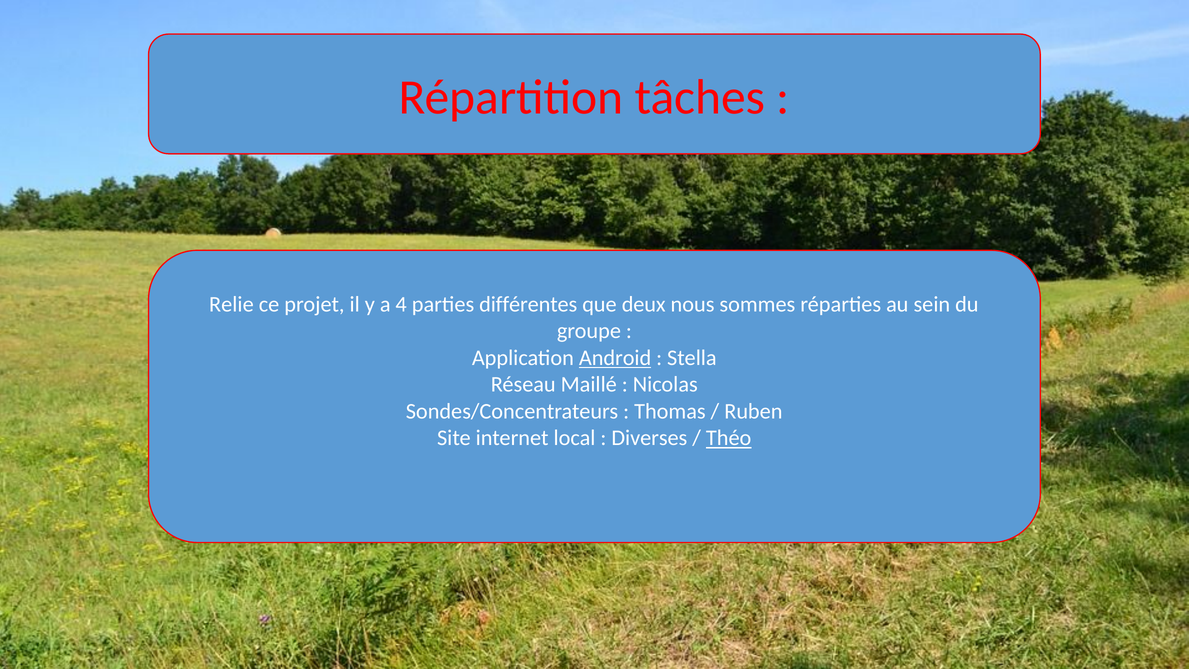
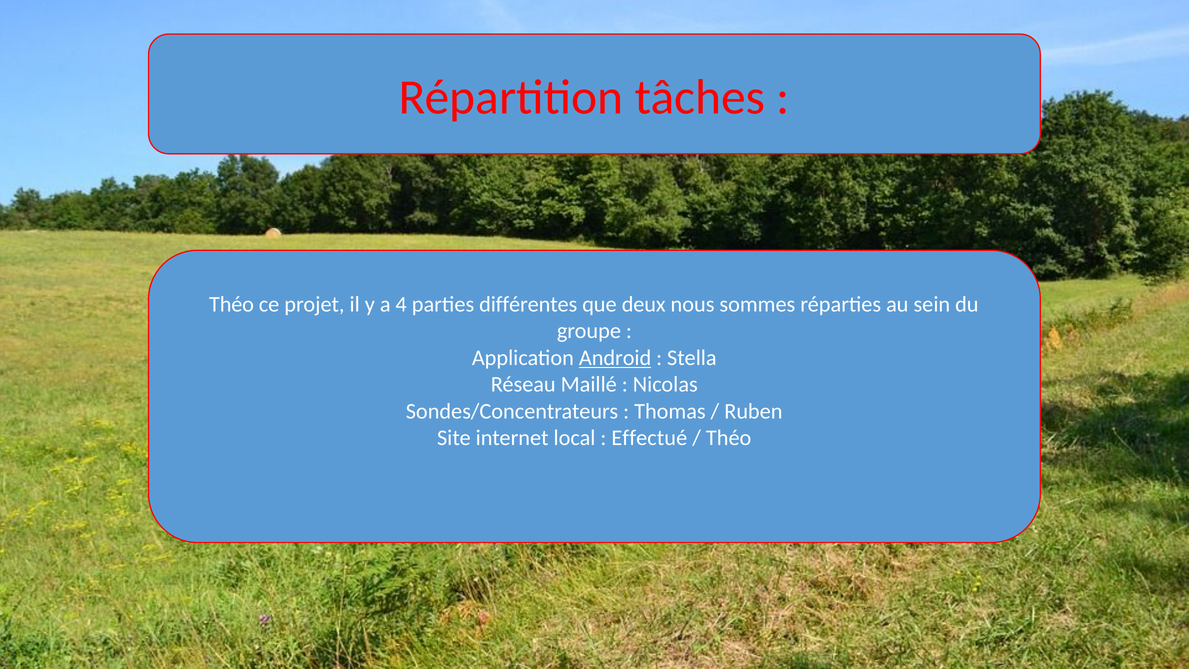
Relie at (231, 304): Relie -> Théo
Diverses: Diverses -> Effectué
Théo at (729, 438) underline: present -> none
